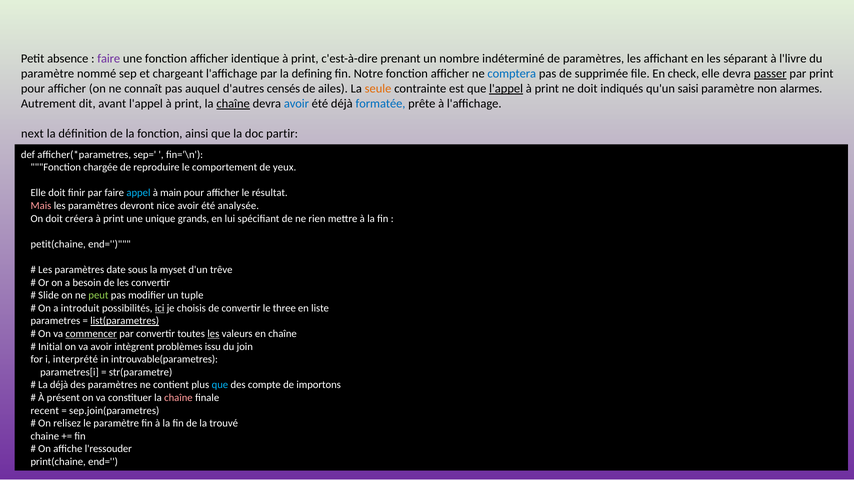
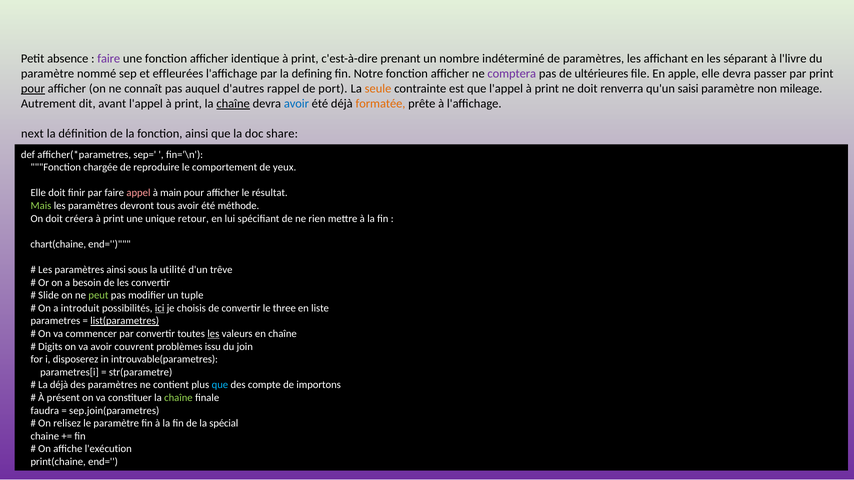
chargeant: chargeant -> effleurées
comptera colour: blue -> purple
supprimée: supprimée -> ultérieures
check: check -> apple
passer underline: present -> none
pour at (33, 89) underline: none -> present
censés: censés -> rappel
ailes: ailes -> port
l'appel at (506, 89) underline: present -> none
indiqués: indiqués -> renverra
alarmes: alarmes -> mileage
formatée colour: blue -> orange
partir: partir -> share
appel colour: light blue -> pink
Mais colour: pink -> light green
nice: nice -> tous
analysée: analysée -> méthode
grands: grands -> retour
petit(chaine: petit(chaine -> chart(chaine
paramètres date: date -> ainsi
myset: myset -> utilité
commencer underline: present -> none
Initial: Initial -> Digits
intègrent: intègrent -> couvrent
interprété: interprété -> disposerez
chaîne at (178, 398) colour: pink -> light green
recent: recent -> faudra
trouvé: trouvé -> spécial
l'ressouder: l'ressouder -> l'exécution
